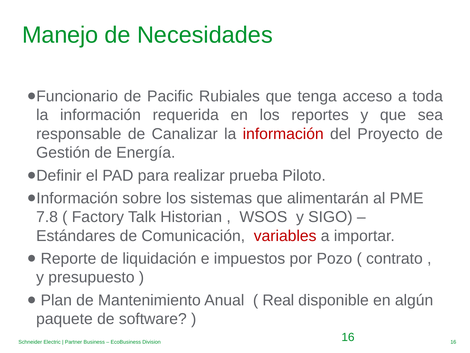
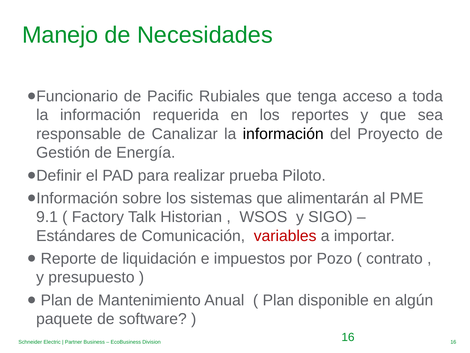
información at (283, 134) colour: red -> black
7.8: 7.8 -> 9.1
Real at (278, 300): Real -> Plan
